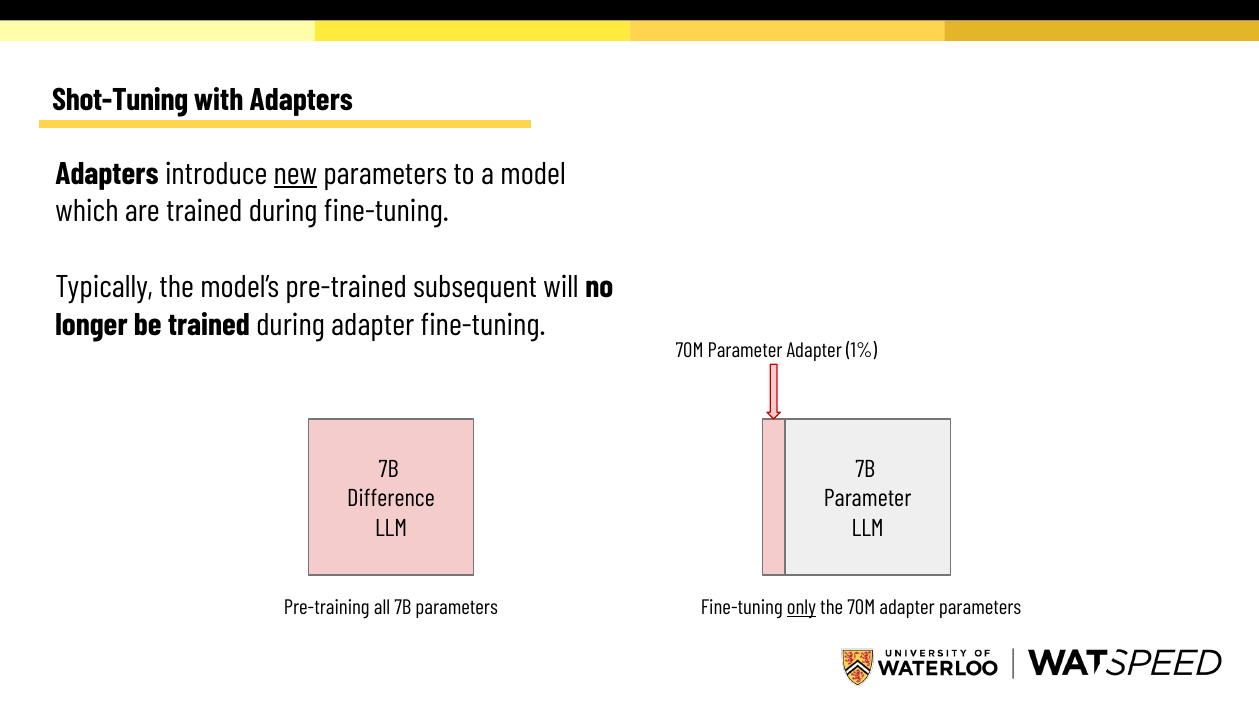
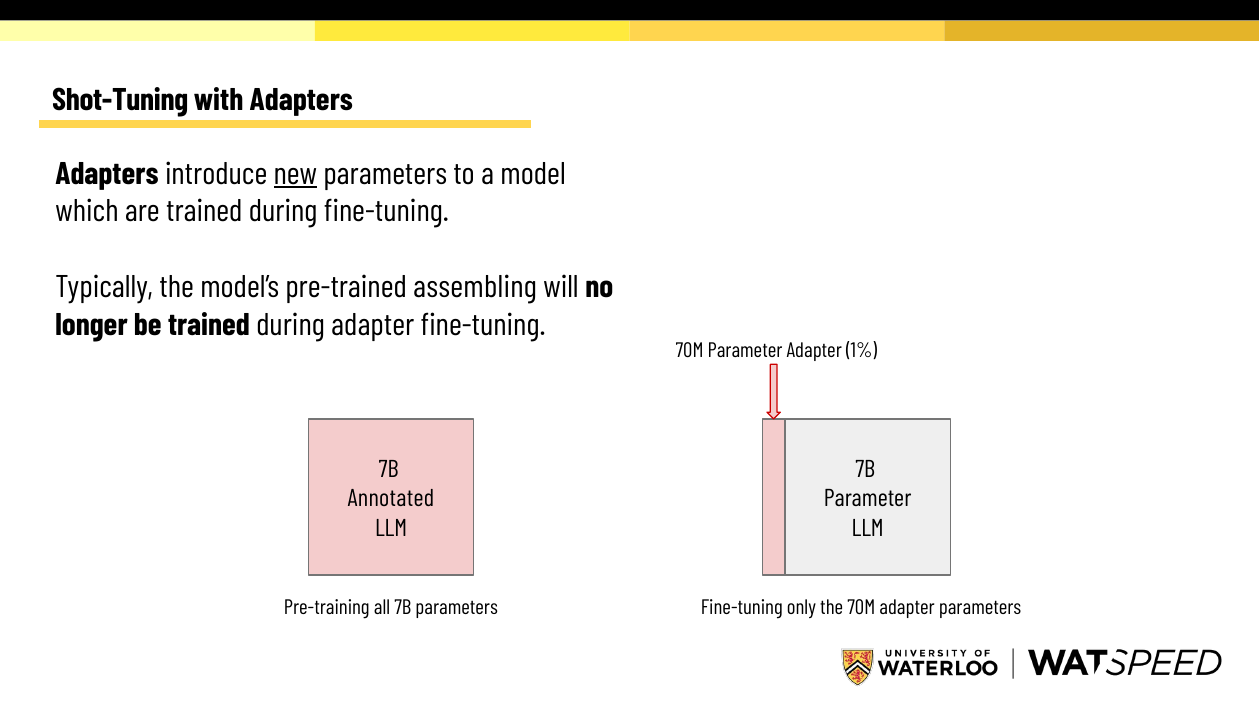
subsequent: subsequent -> assembling
Difference: Difference -> Annotated
only underline: present -> none
